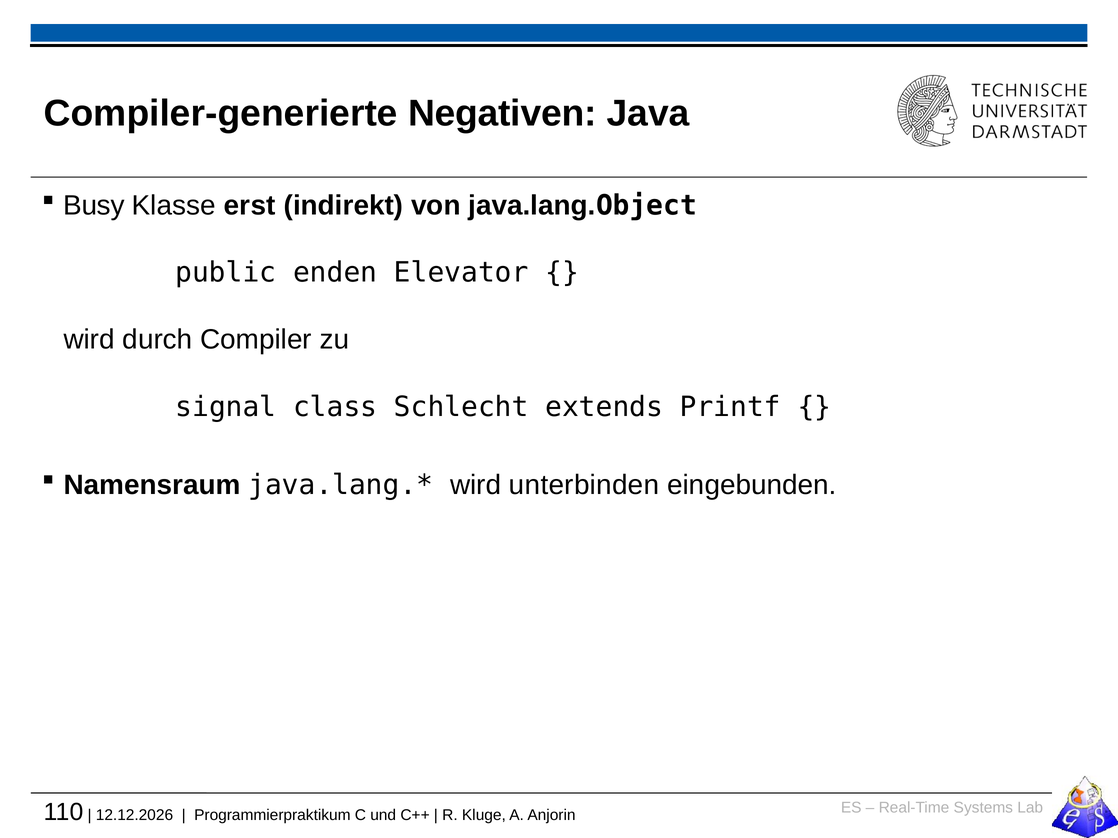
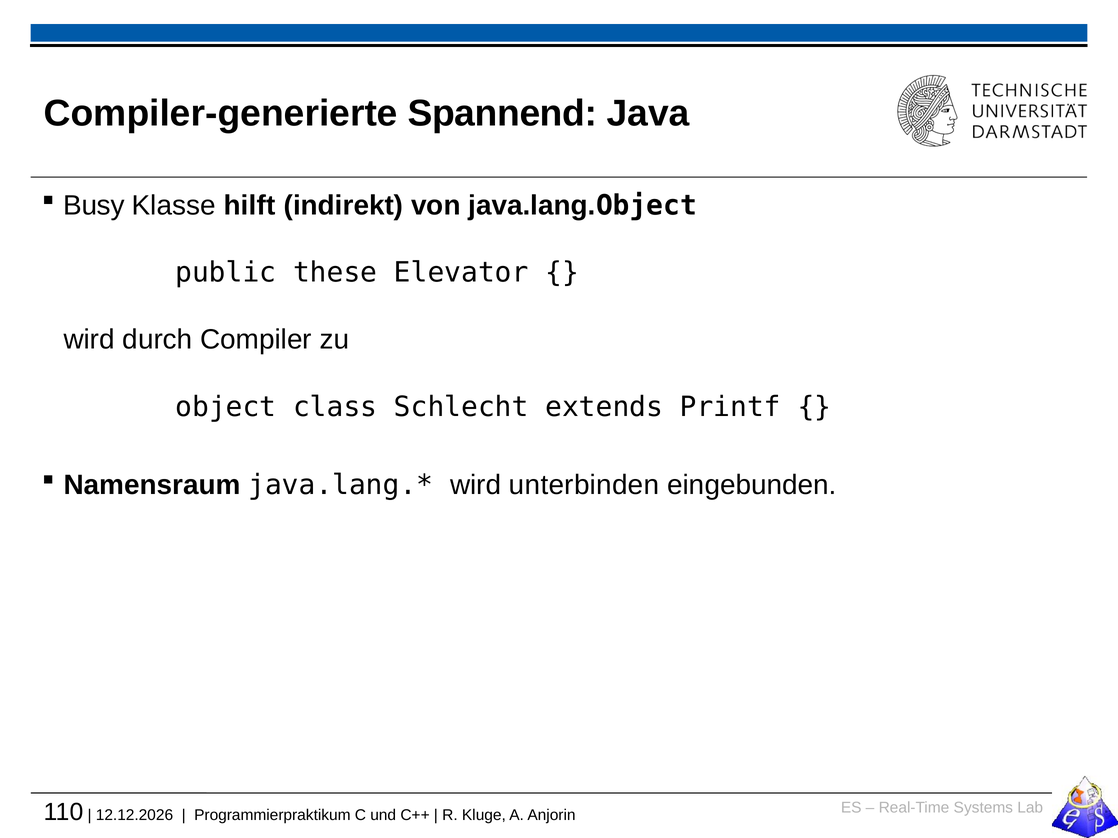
Negativen: Negativen -> Spannend
erst: erst -> hilft
enden: enden -> these
signal: signal -> object
